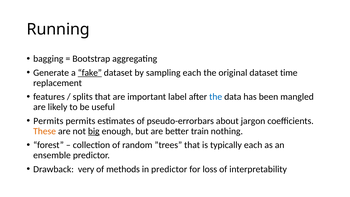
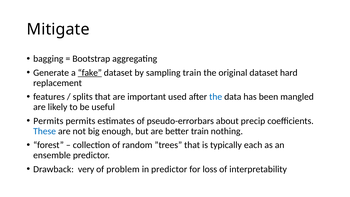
Running: Running -> Mitigate
sampling each: each -> train
time: time -> hard
label: label -> used
jargon: jargon -> precip
These colour: orange -> blue
big underline: present -> none
methods: methods -> problem
